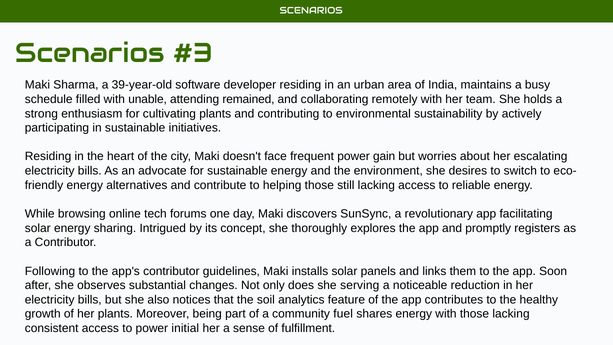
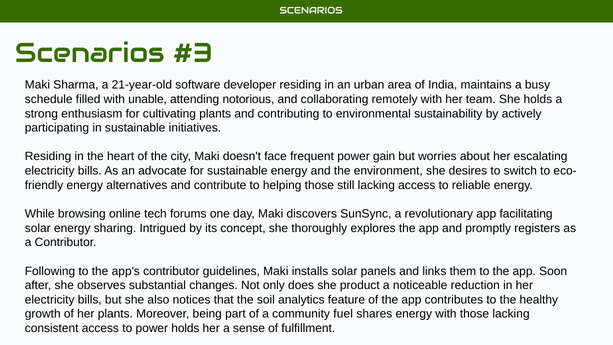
39-year-old: 39-year-old -> 21-year-old
remained: remained -> notorious
serving: serving -> product
power initial: initial -> holds
